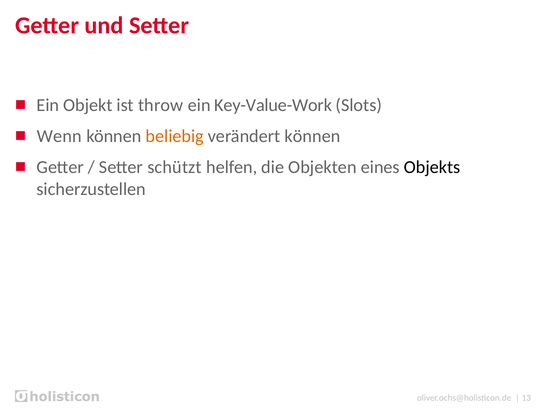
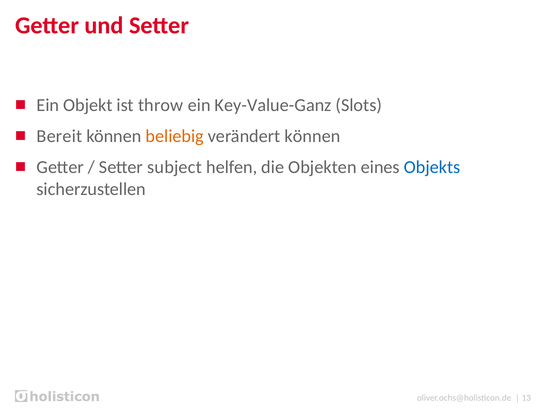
Key-Value-Work: Key-Value-Work -> Key-Value-Ganz
Wenn: Wenn -> Bereit
schützt: schützt -> subject
Objekts colour: black -> blue
